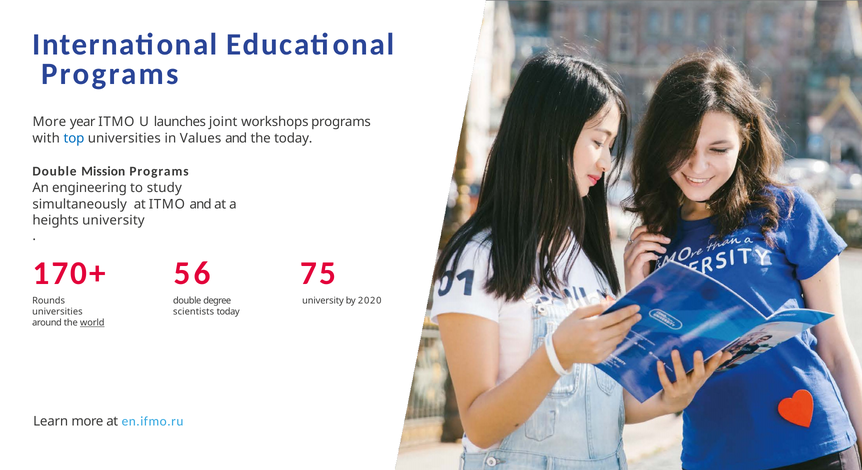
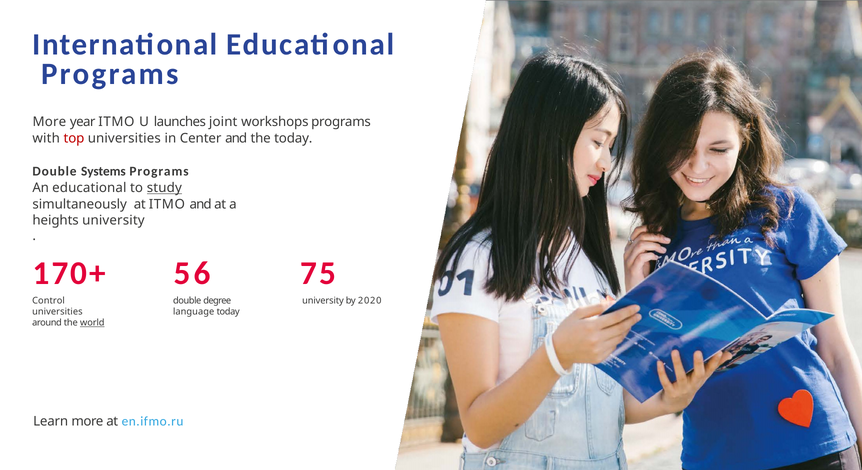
top colour: blue -> red
Values: Values -> Center
Mission: Mission -> Systems
An engineering: engineering -> educational
study underline: none -> present
Rounds: Rounds -> Control
scientists: scientists -> language
